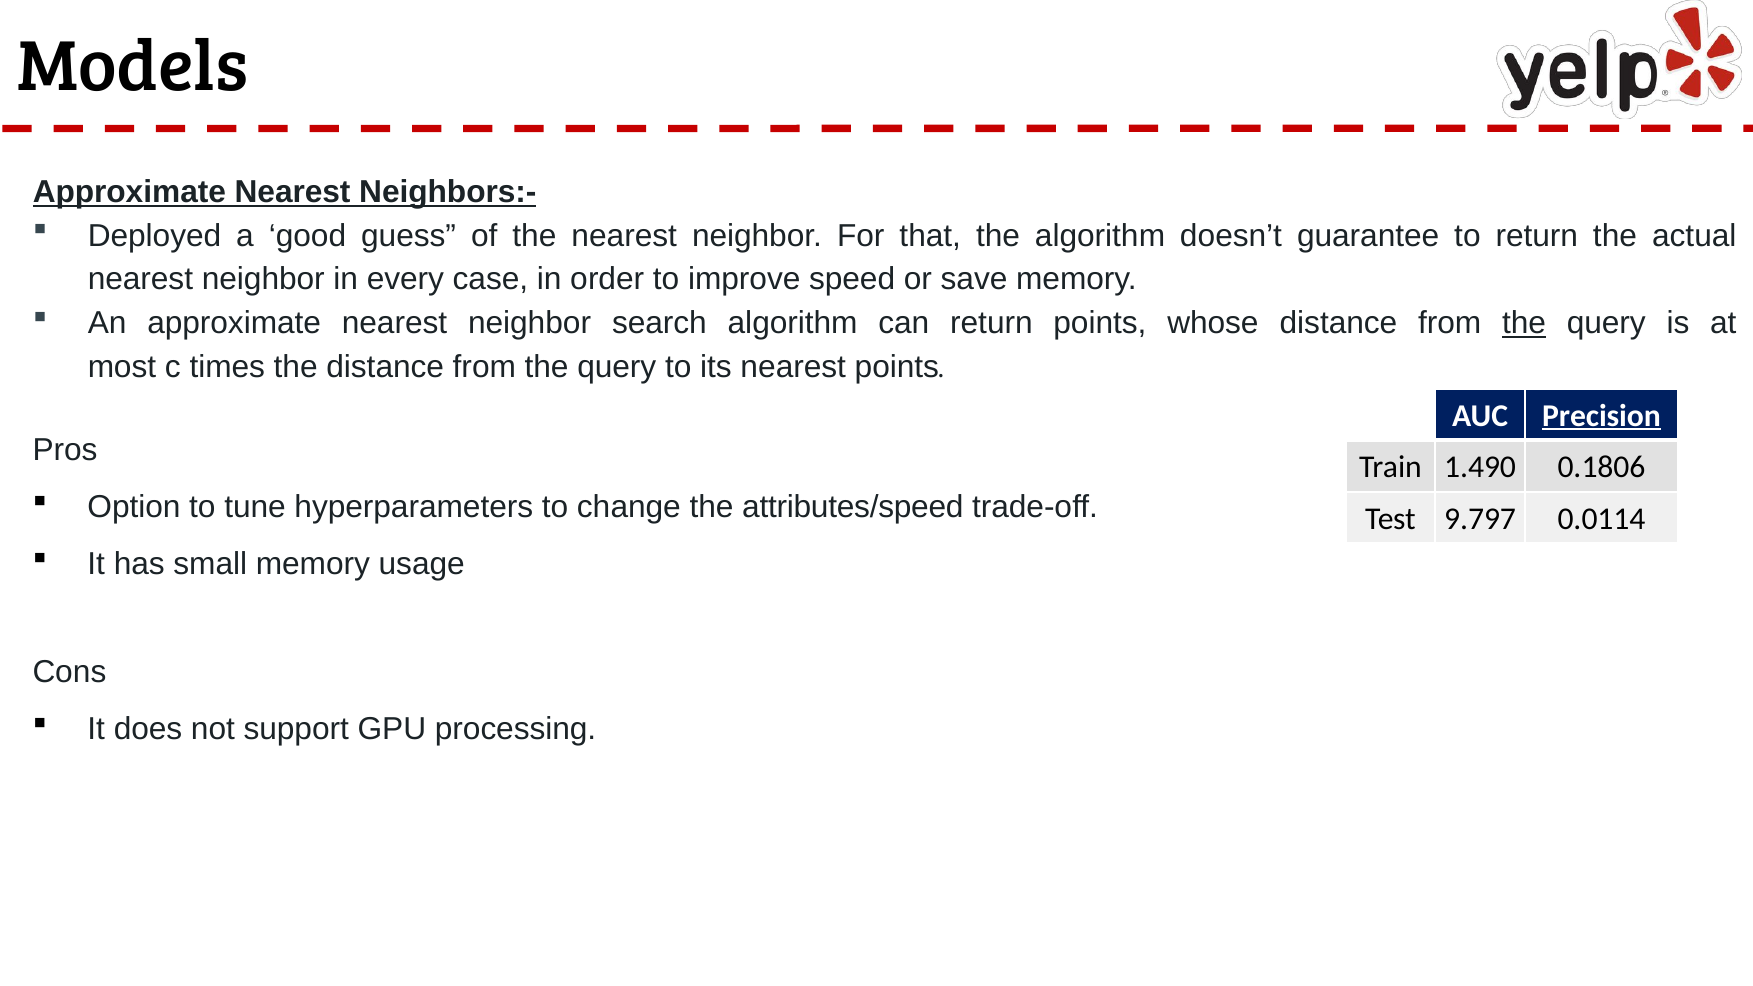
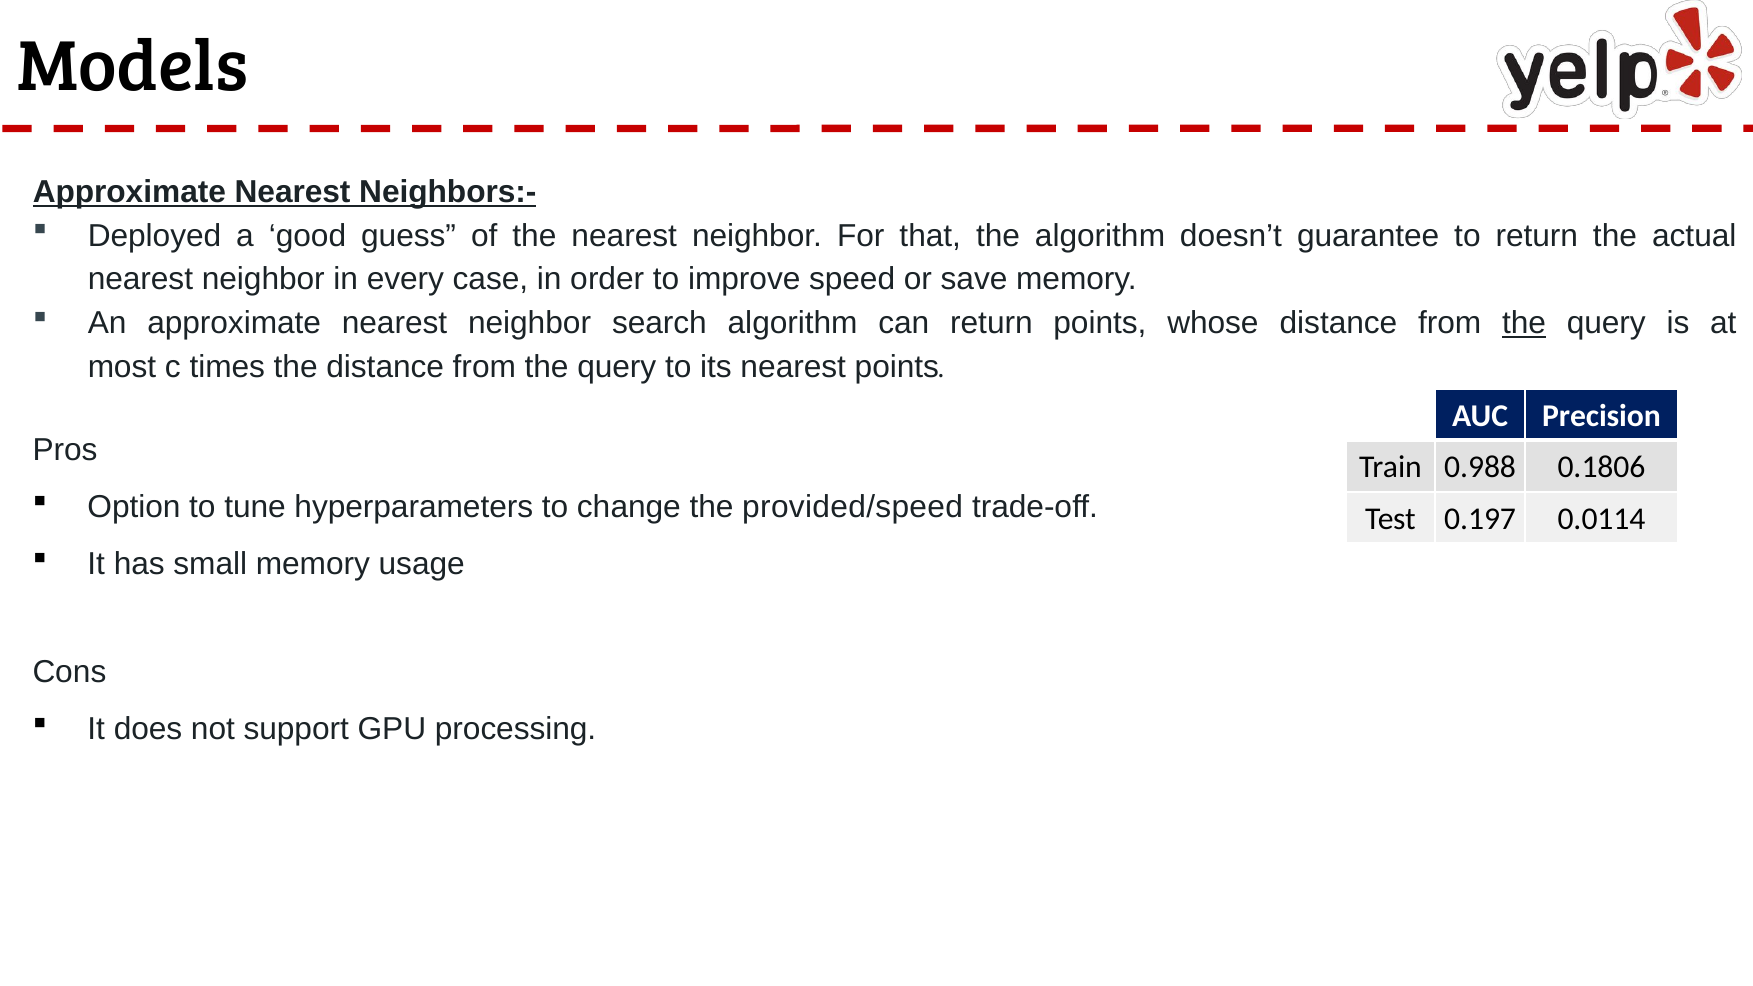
Precision underline: present -> none
1.490: 1.490 -> 0.988
attributes/speed: attributes/speed -> provided/speed
9.797: 9.797 -> 0.197
